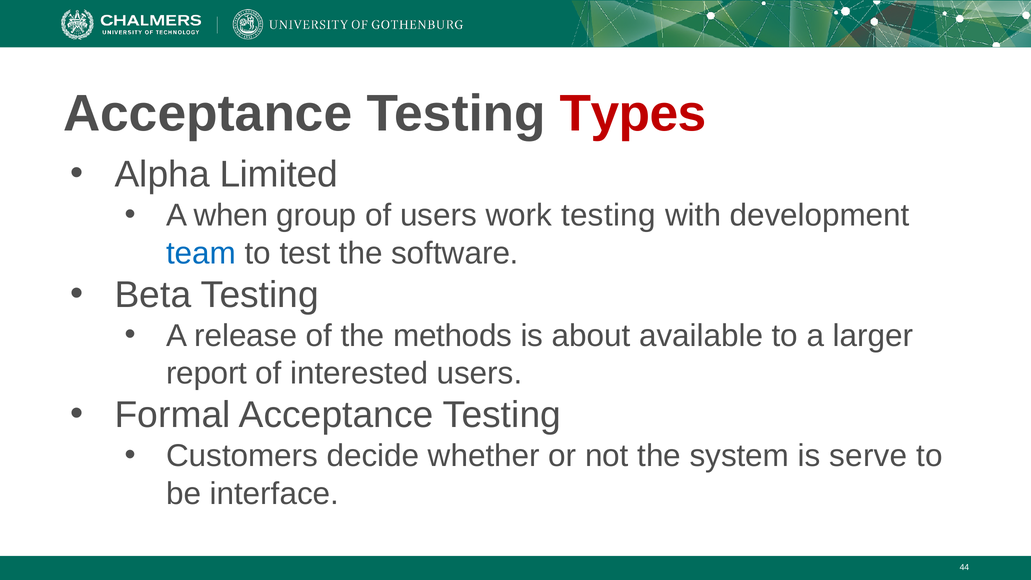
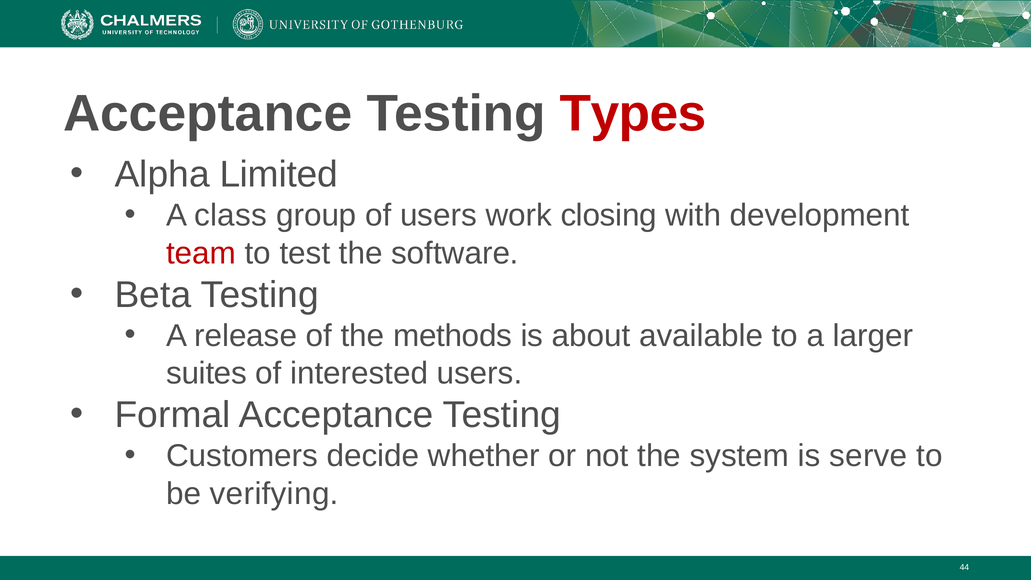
when: when -> class
work testing: testing -> closing
team colour: blue -> red
report: report -> suites
interface: interface -> verifying
